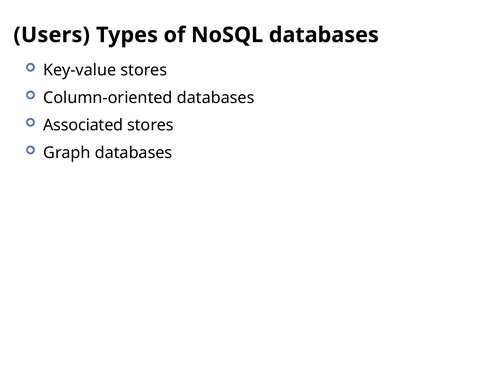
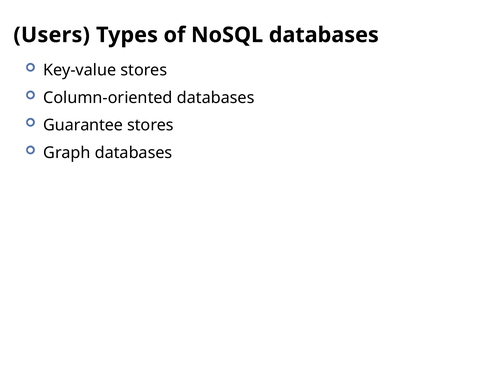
Associated: Associated -> Guarantee
